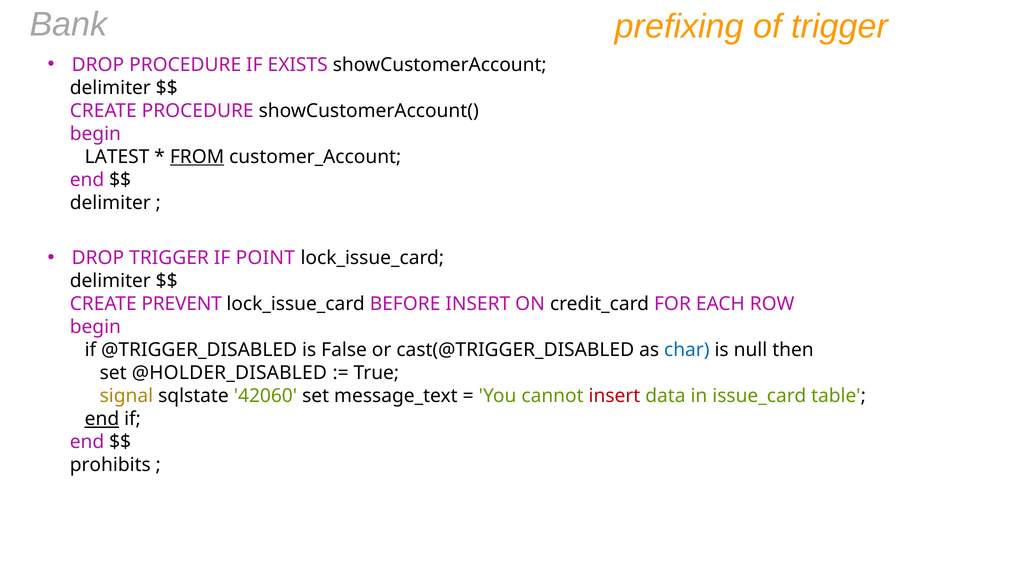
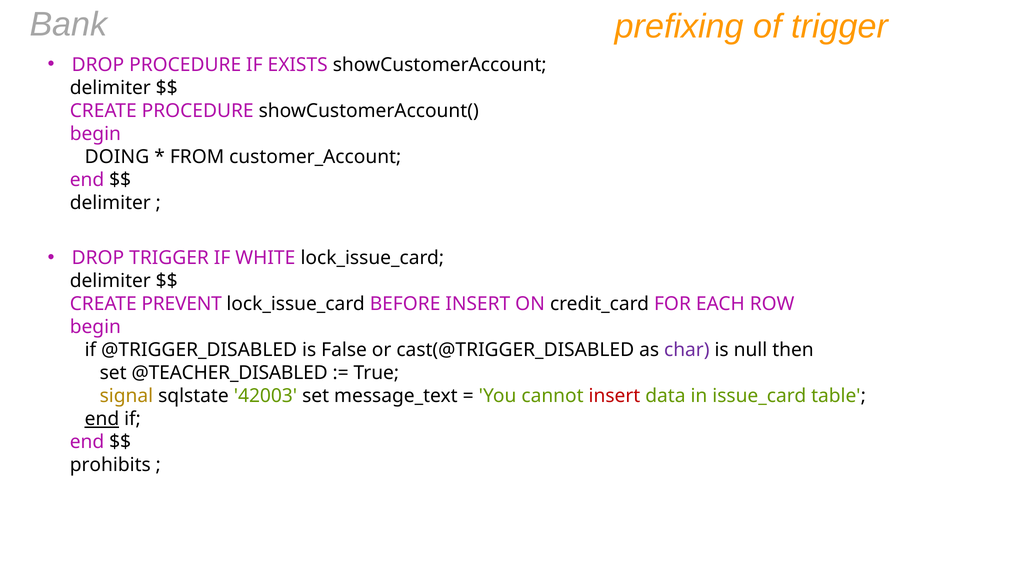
LATEST: LATEST -> DOING
FROM underline: present -> none
POINT: POINT -> WHITE
char colour: blue -> purple
@HOLDER_DISABLED: @HOLDER_DISABLED -> @TEACHER_DISABLED
42060: 42060 -> 42003
